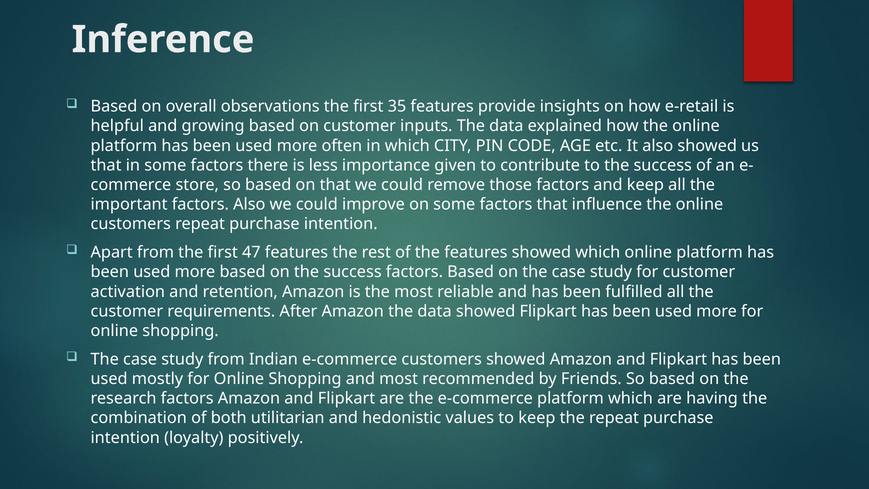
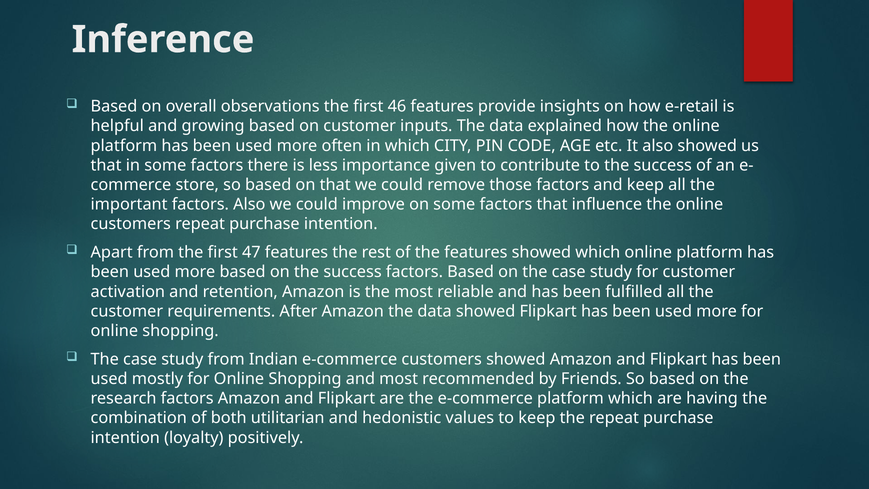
35: 35 -> 46
